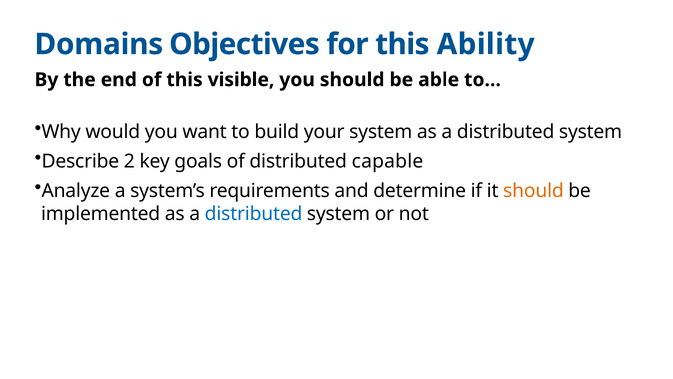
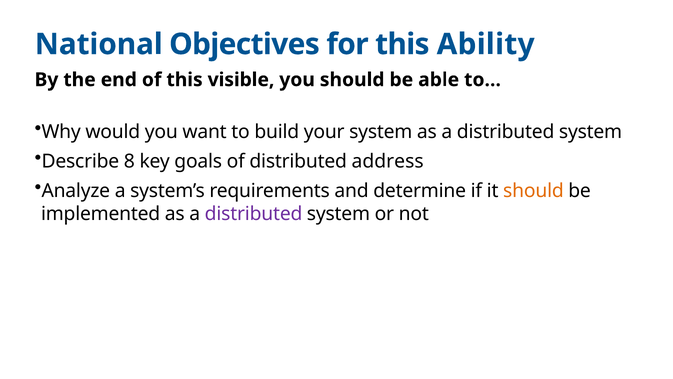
Domains: Domains -> National
2: 2 -> 8
capable: capable -> address
distributed at (254, 214) colour: blue -> purple
